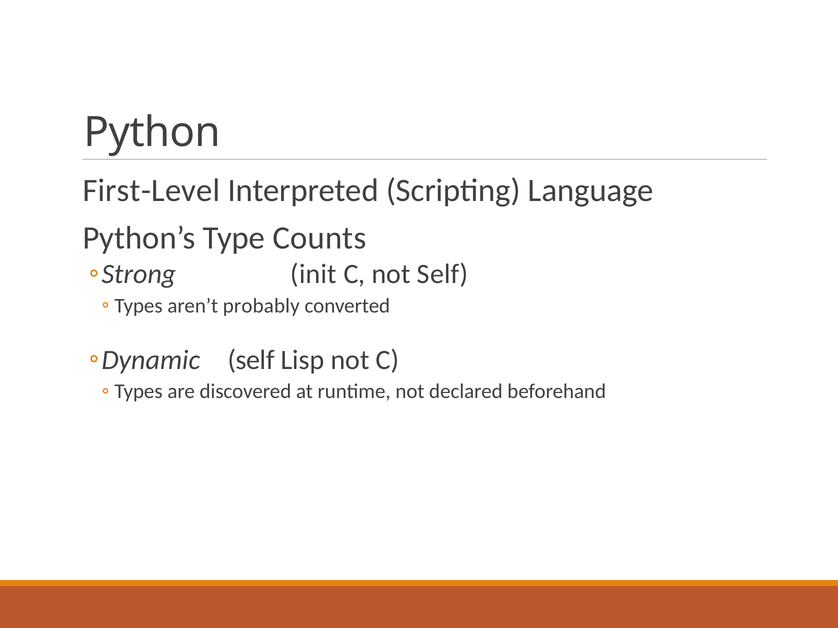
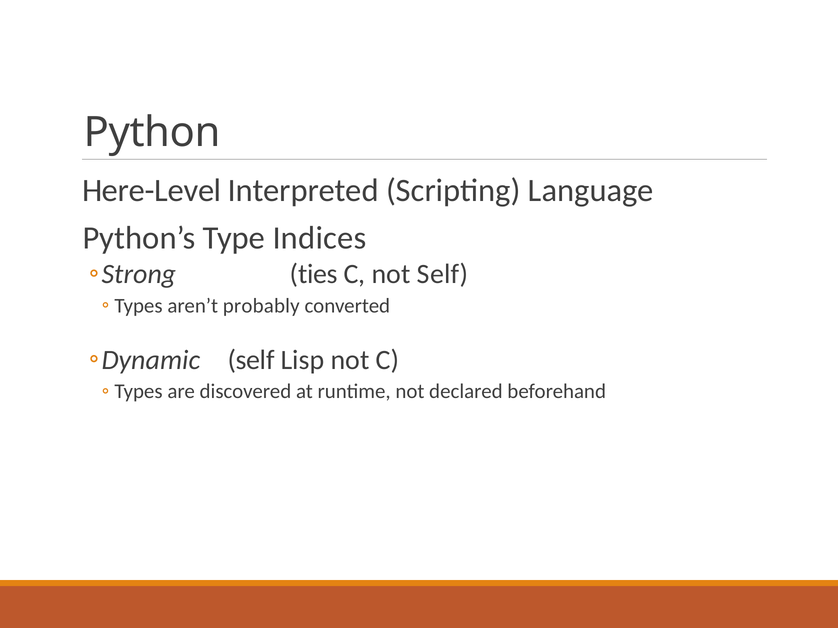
First-Level: First-Level -> Here-Level
Counts: Counts -> Indices
init: init -> ties
